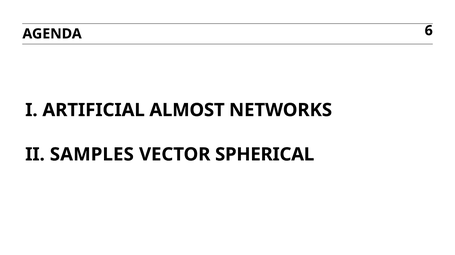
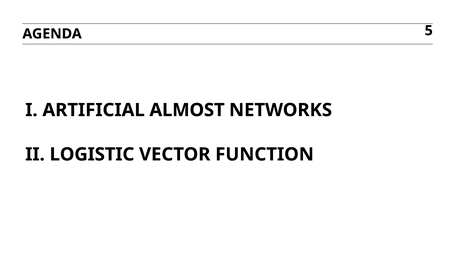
6: 6 -> 5
SAMPLES: SAMPLES -> LOGISTIC
SPHERICAL: SPHERICAL -> FUNCTION
